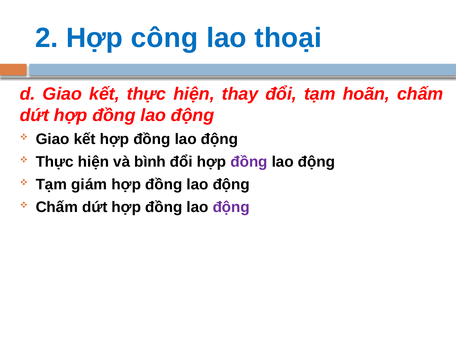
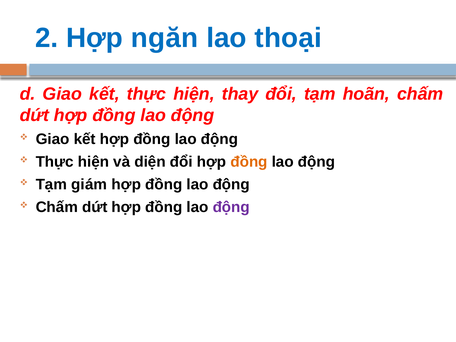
công: công -> ngăn
bình: bình -> diện
đồng at (249, 162) colour: purple -> orange
